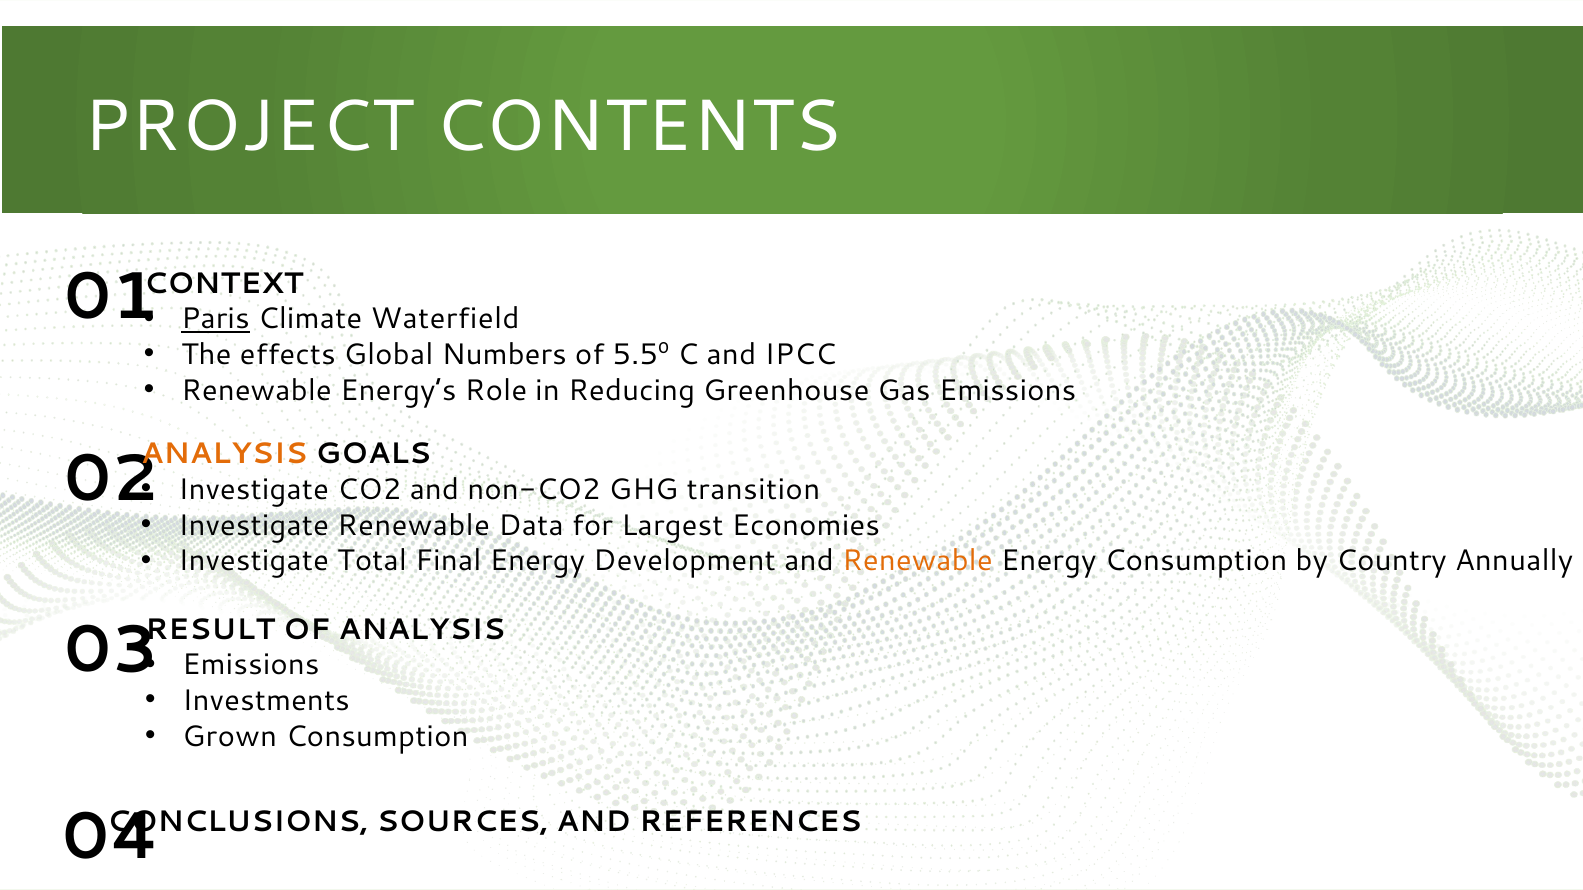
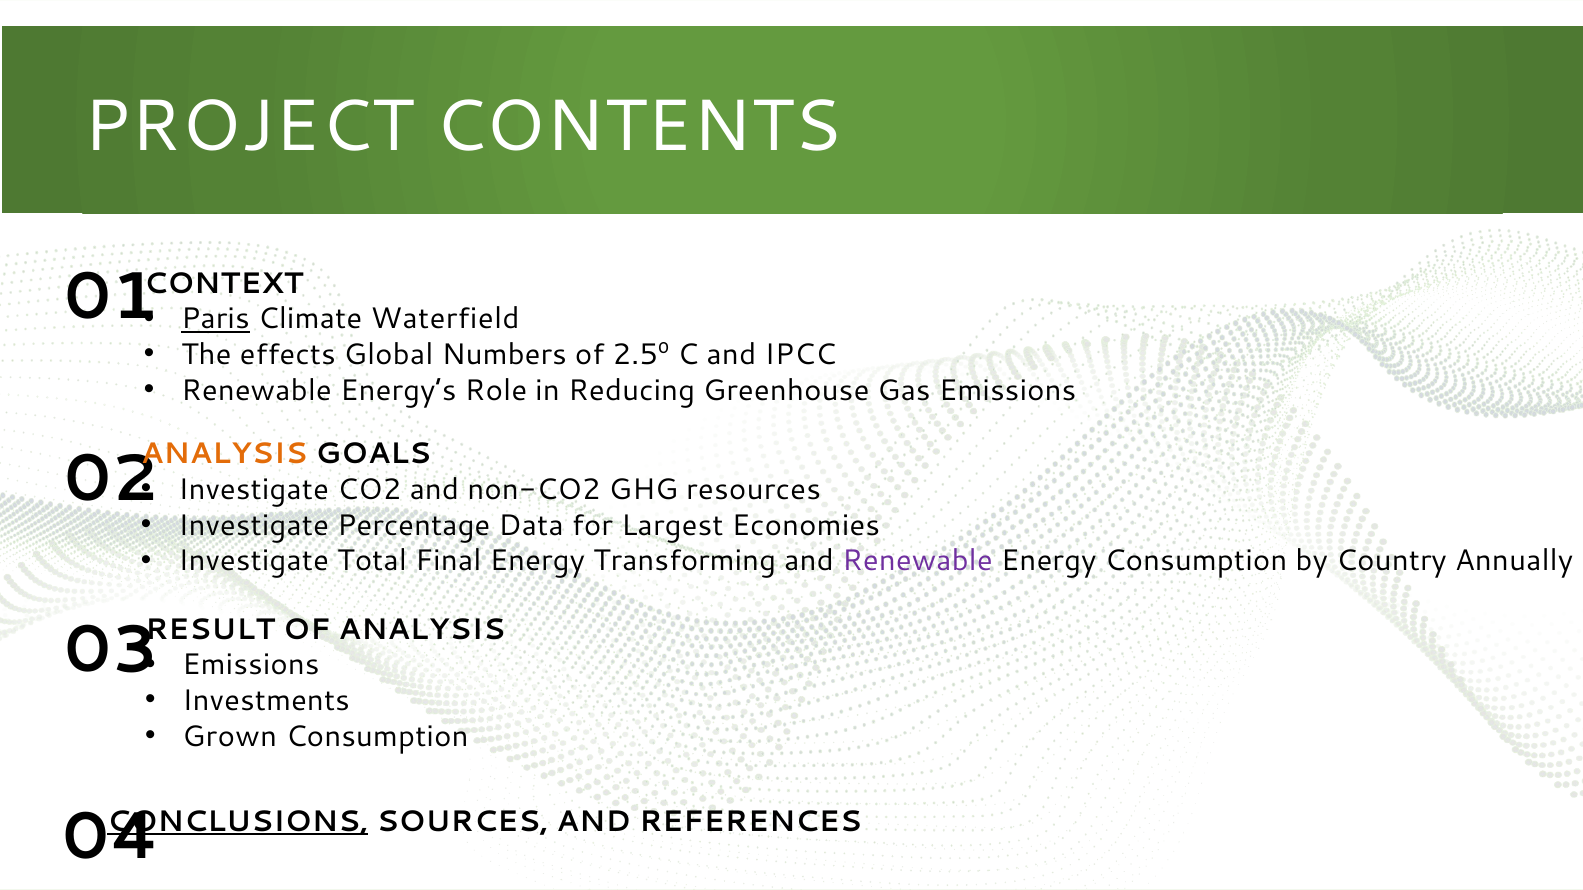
5.5º: 5.5º -> 2.5º
transition: transition -> resources
Investigate Renewable: Renewable -> Percentage
Development: Development -> Transforming
Renewable at (917, 561) colour: orange -> purple
CONCLUSIONS underline: none -> present
